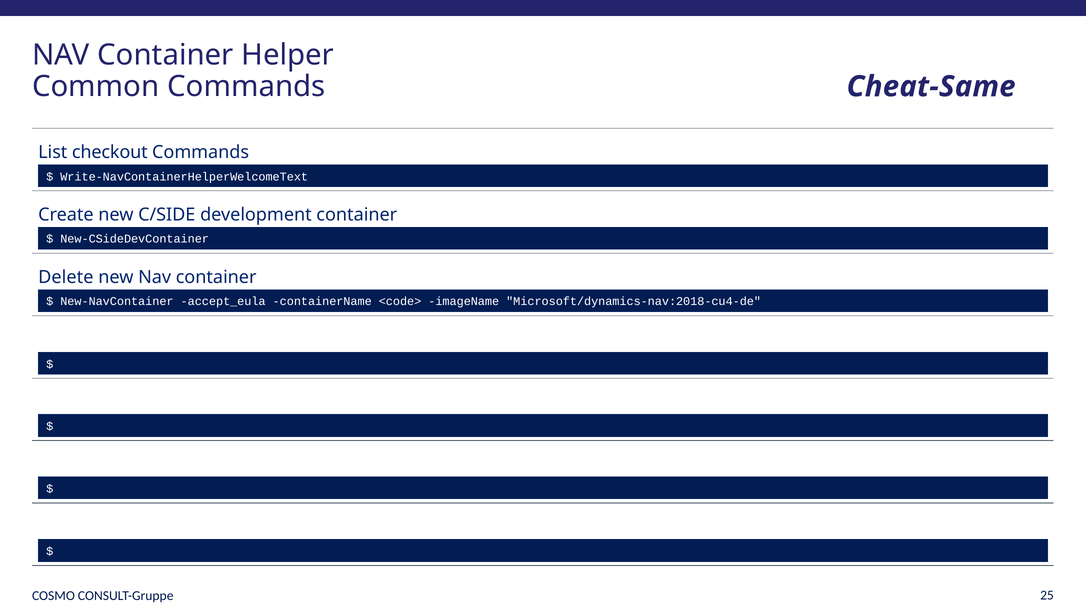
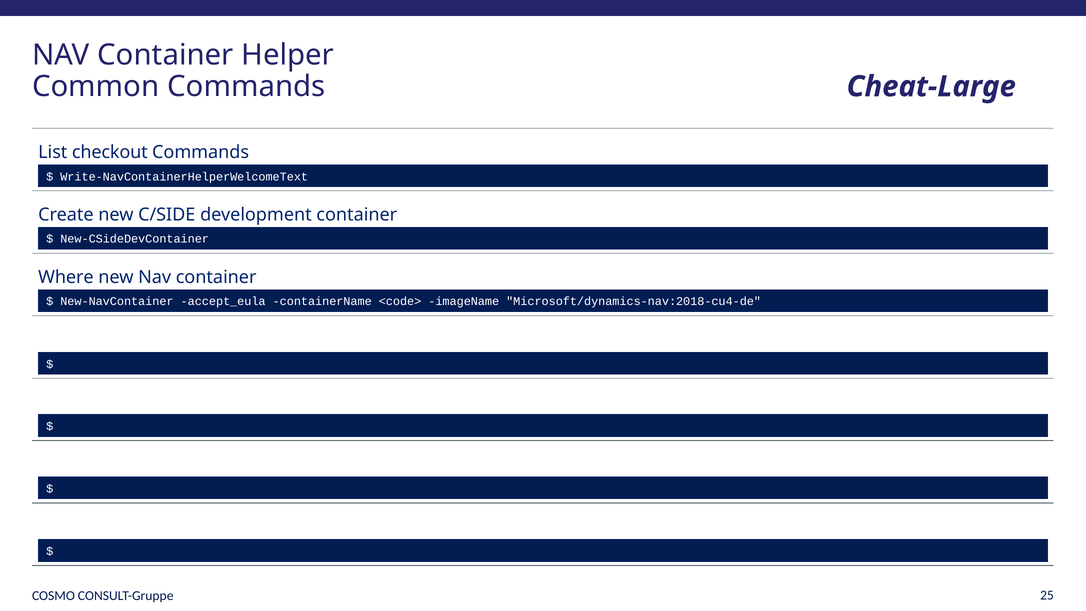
Cheat-Same: Cheat-Same -> Cheat-Large
Delete: Delete -> Where
